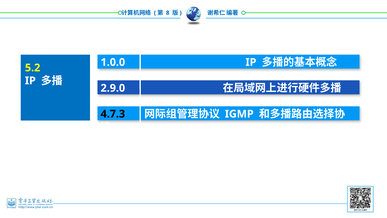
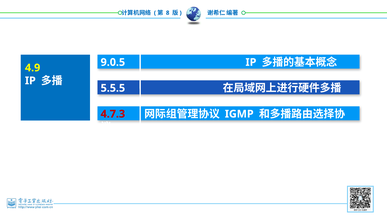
1.0.0: 1.0.0 -> 9.0.5
5.2: 5.2 -> 4.9
2.9.0: 2.9.0 -> 5.5.5
4.7.3 colour: black -> red
